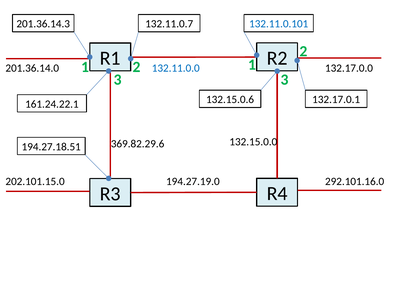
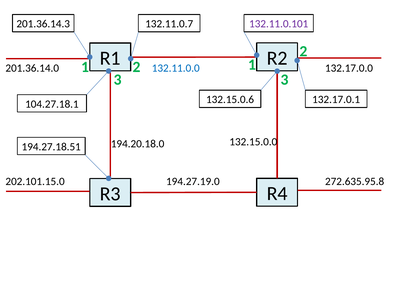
132.11.0.101 colour: blue -> purple
161.24.22.1: 161.24.22.1 -> 104.27.18.1
369.82.29.6: 369.82.29.6 -> 194.20.18.0
292.101.16.0: 292.101.16.0 -> 272.635.95.8
